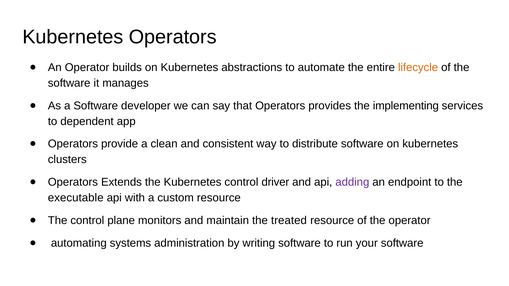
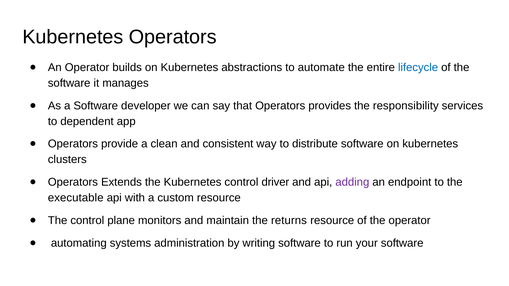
lifecycle colour: orange -> blue
implementing: implementing -> responsibility
treated: treated -> returns
